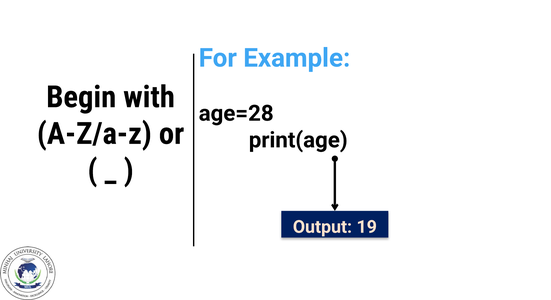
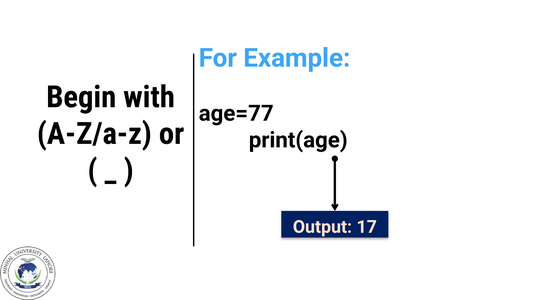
age=28: age=28 -> age=77
19: 19 -> 17
